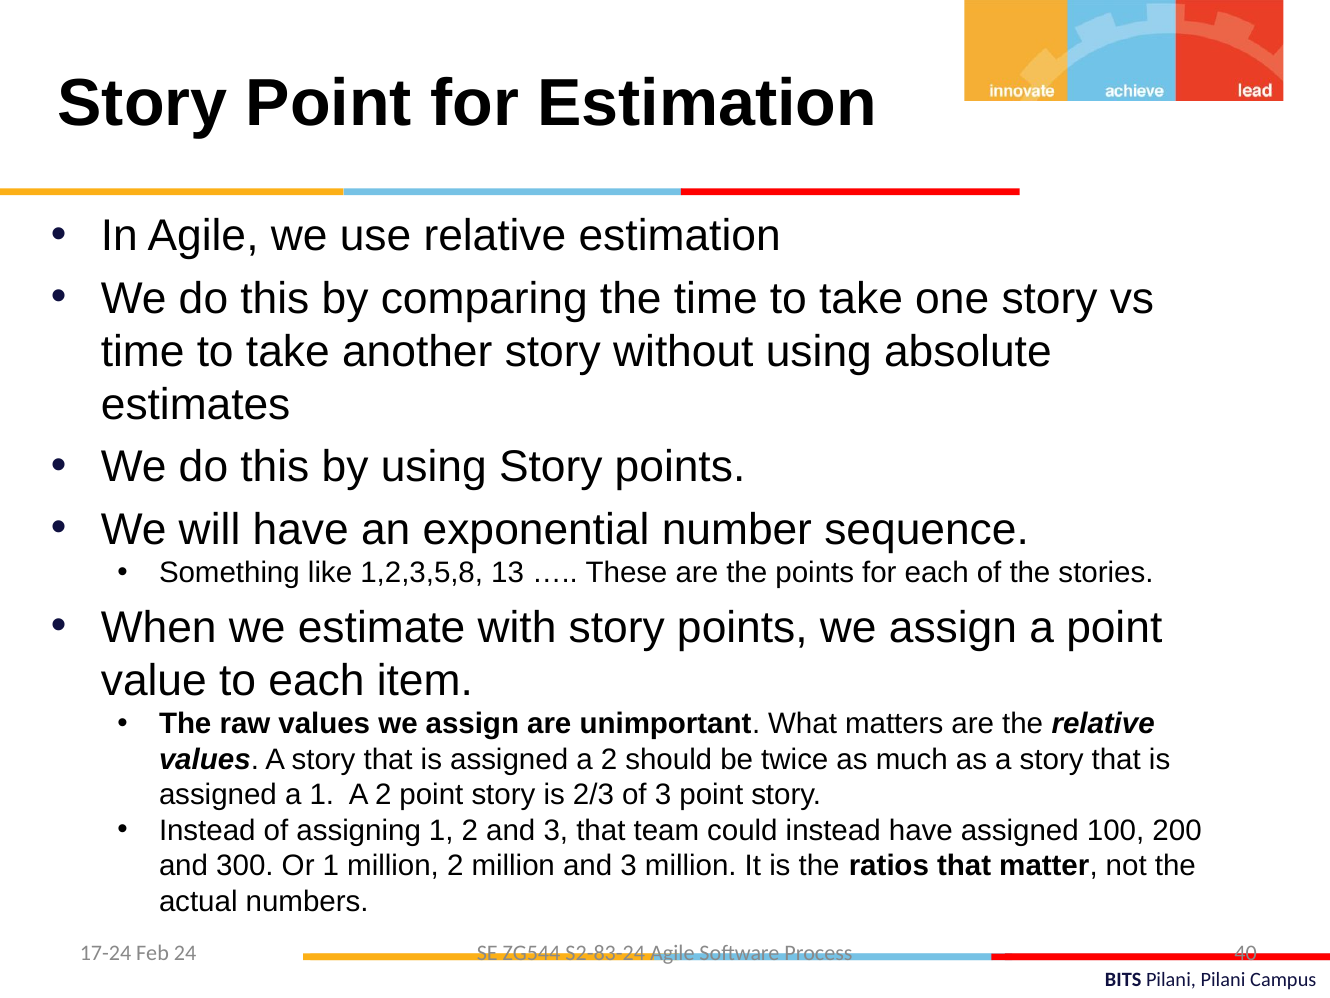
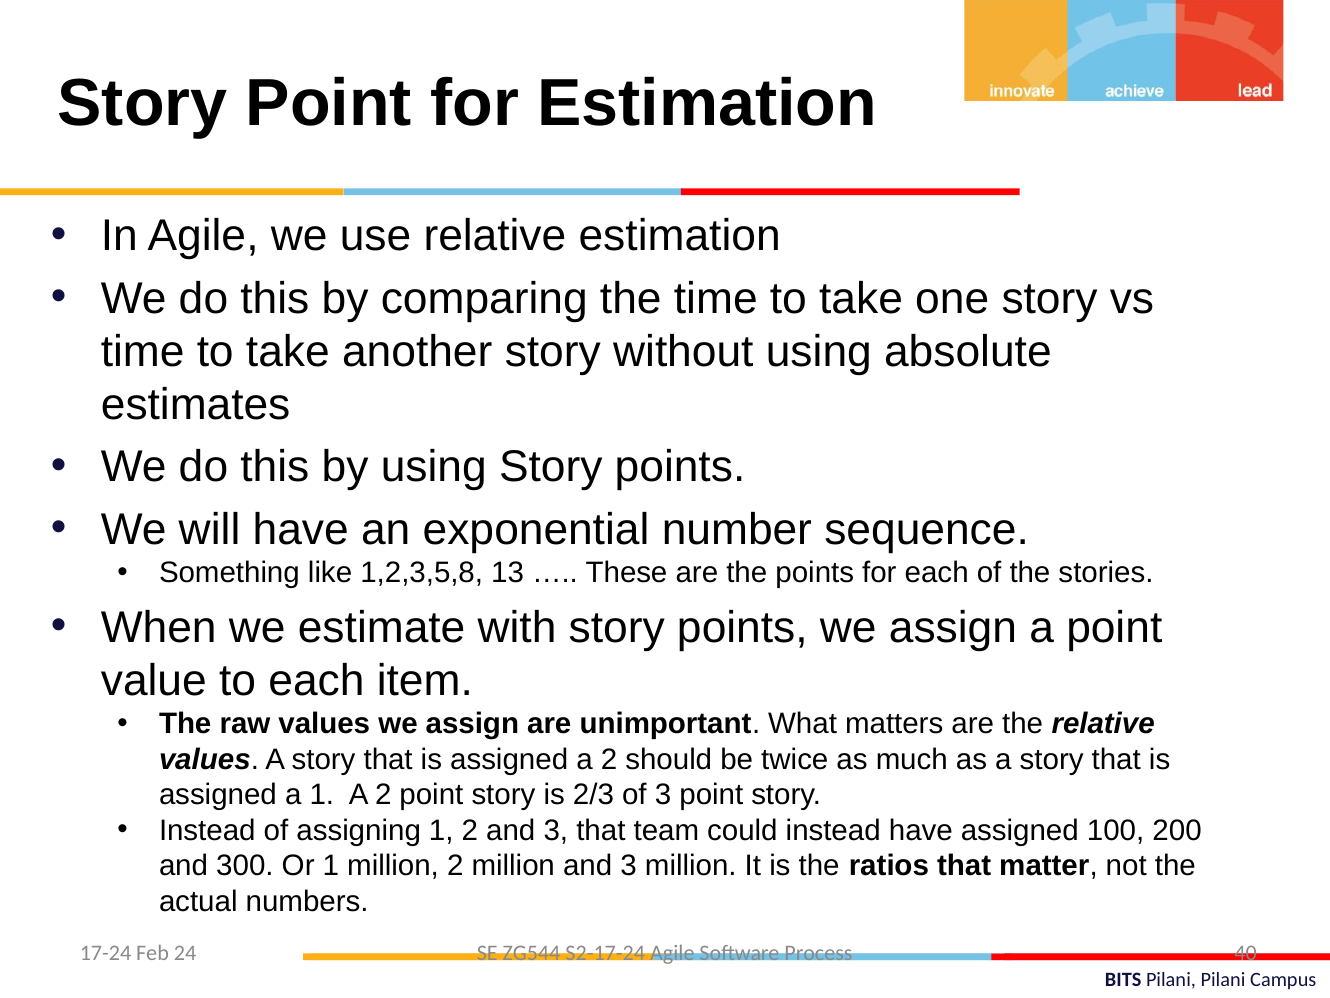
S2-83-24: S2-83-24 -> S2-17-24
